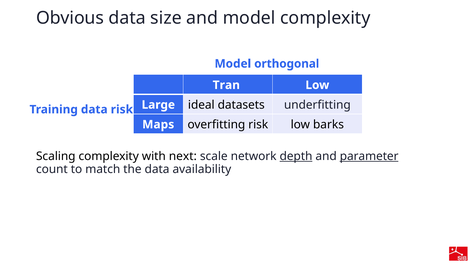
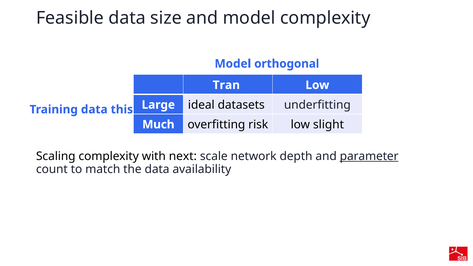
Obvious: Obvious -> Feasible
data risk: risk -> this
Maps: Maps -> Much
barks: barks -> slight
depth underline: present -> none
